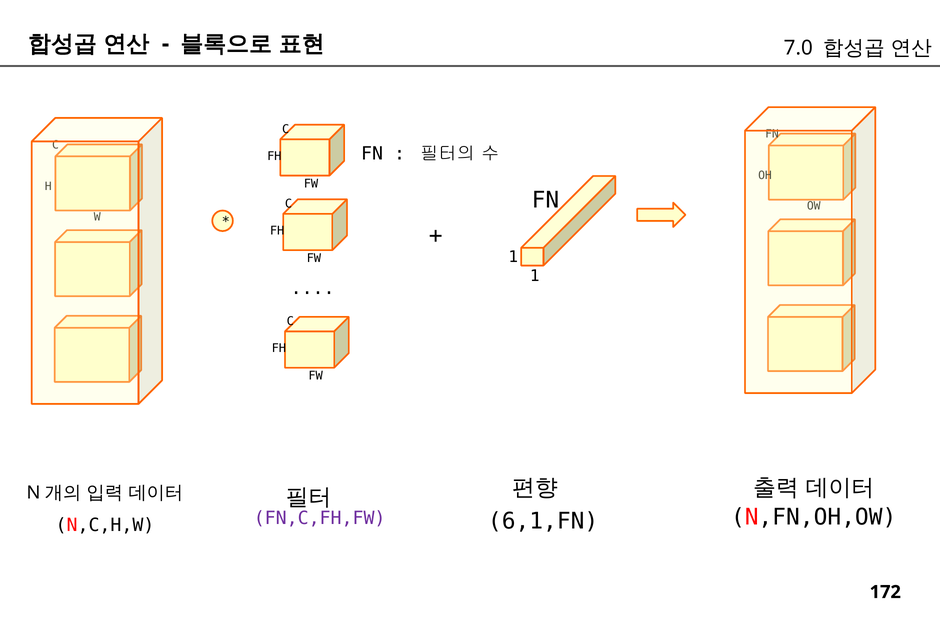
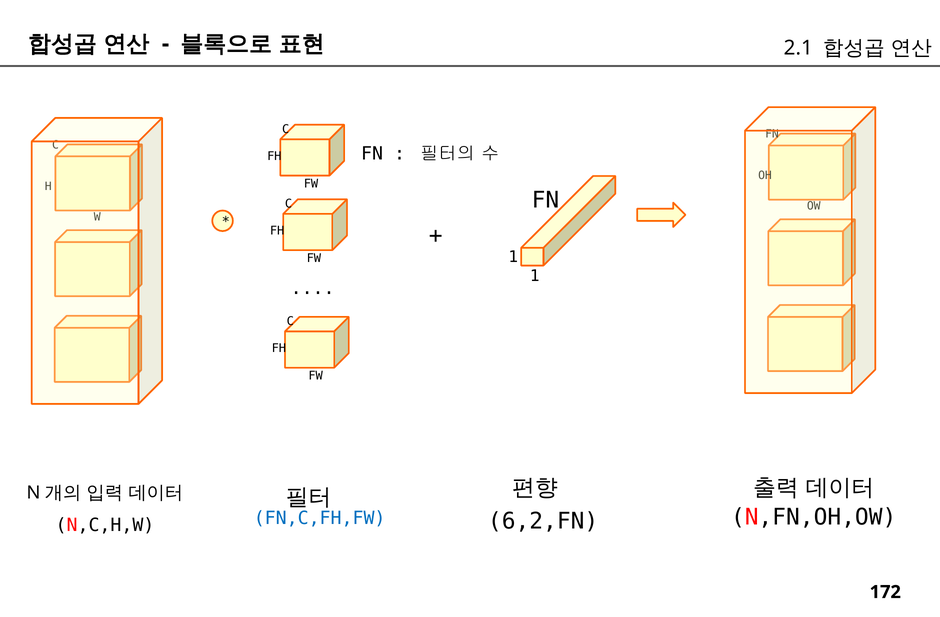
7.0: 7.0 -> 2.1
6,1,FN: 6,1,FN -> 6,2,FN
FN,C,FH,FW colour: purple -> blue
